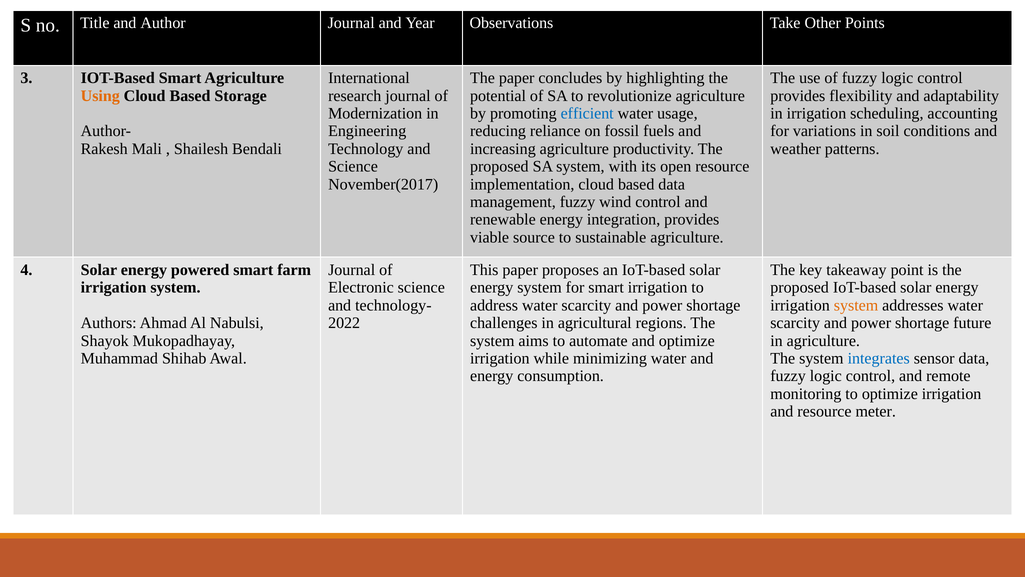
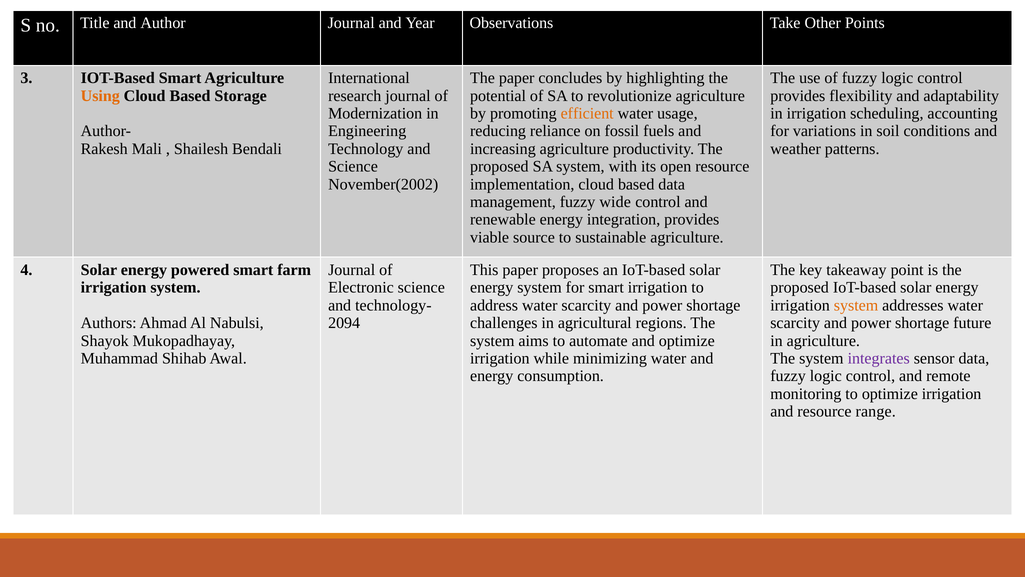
efficient colour: blue -> orange
November(2017: November(2017 -> November(2002
wind: wind -> wide
2022: 2022 -> 2094
integrates colour: blue -> purple
meter: meter -> range
